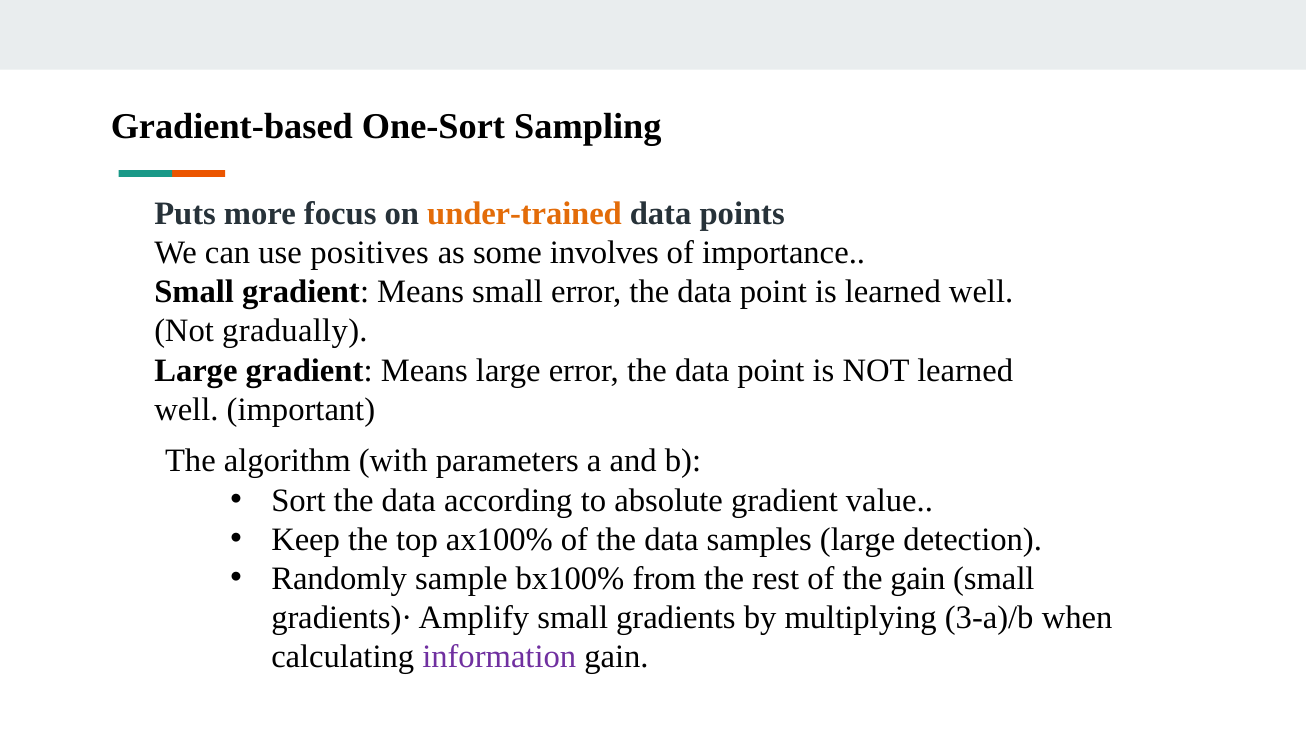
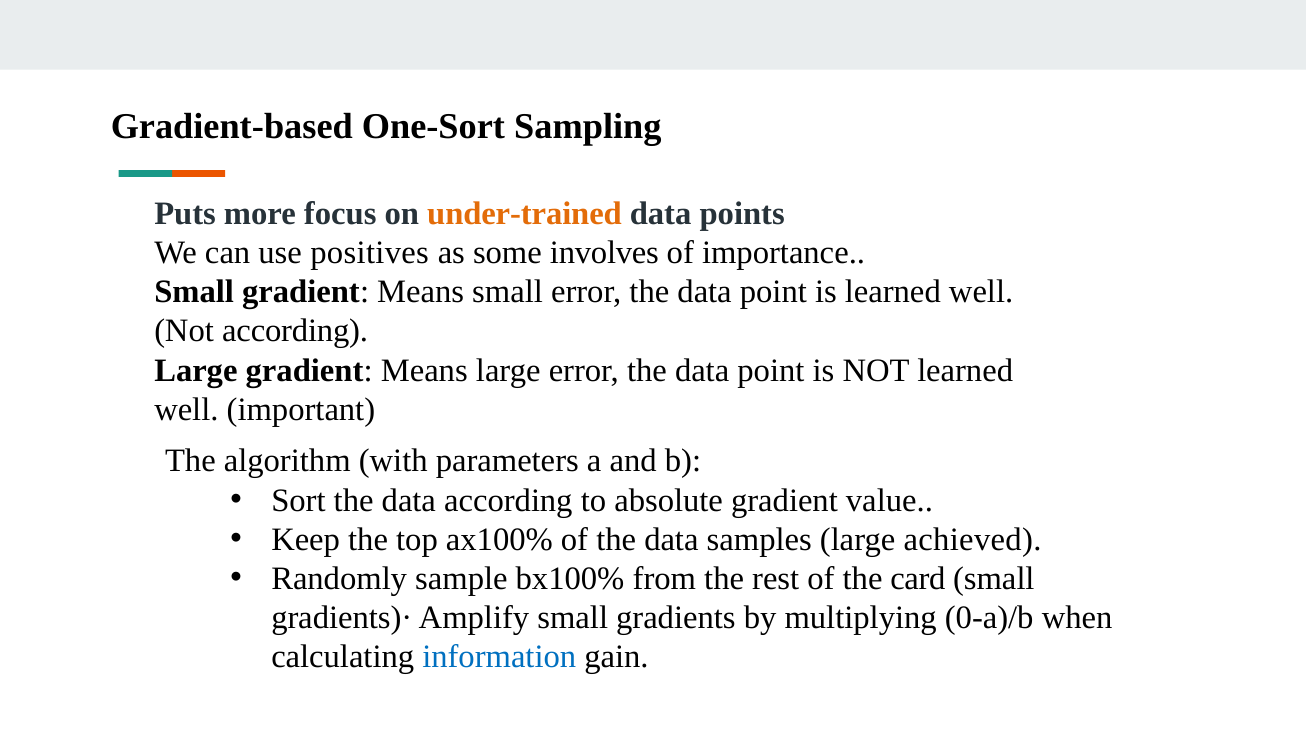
Not gradually: gradually -> according
detection: detection -> achieved
the gain: gain -> card
3-a)/b: 3-a)/b -> 0-a)/b
information colour: purple -> blue
